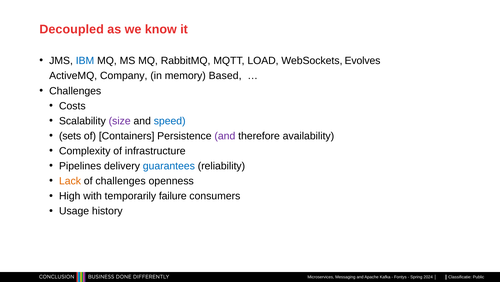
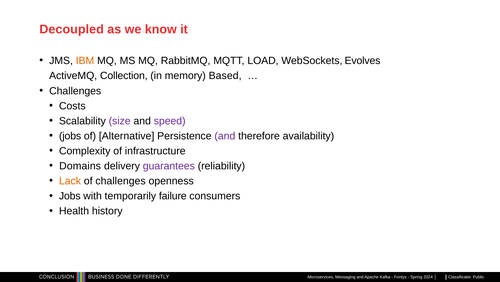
IBM colour: blue -> orange
Company: Company -> Collection
speed colour: blue -> purple
sets at (70, 136): sets -> jobs
Containers: Containers -> Alternative
Pipelines: Pipelines -> Domains
guarantees colour: blue -> purple
High at (70, 196): High -> Jobs
Usage: Usage -> Health
